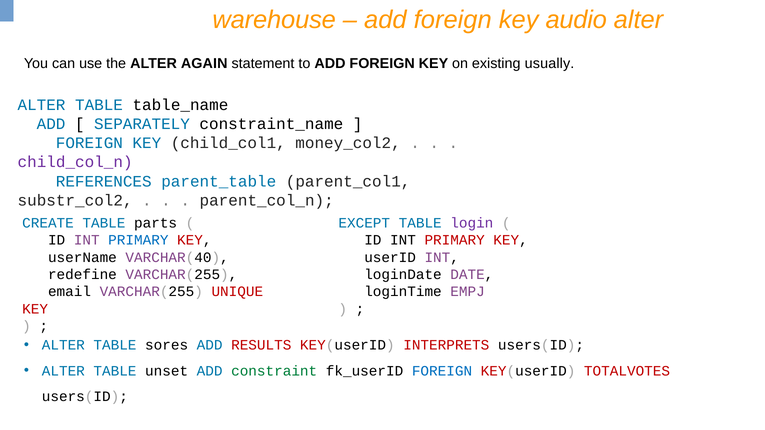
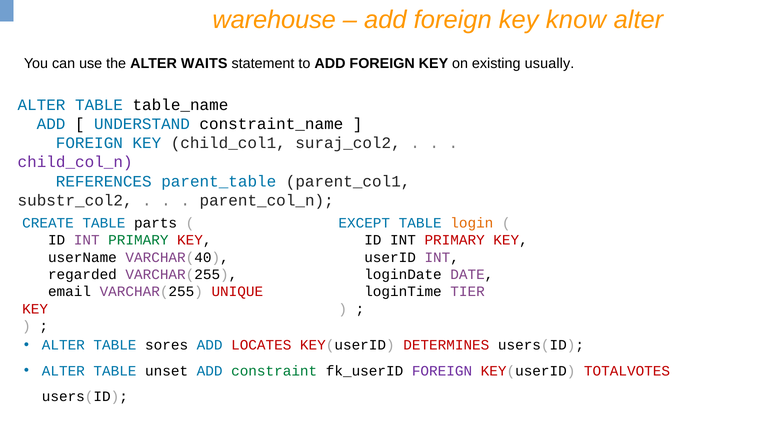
audio: audio -> know
AGAIN: AGAIN -> WAITS
SEPARATELY: SEPARATELY -> UNDERSTAND
money_col2: money_col2 -> suraj_col2
login colour: purple -> orange
PRIMARY at (138, 240) colour: blue -> green
redefine: redefine -> regarded
EMPJ: EMPJ -> TIER
RESULTS: RESULTS -> LOCATES
INTERPRETS: INTERPRETS -> DETERMINES
FOREIGN at (442, 371) colour: blue -> purple
